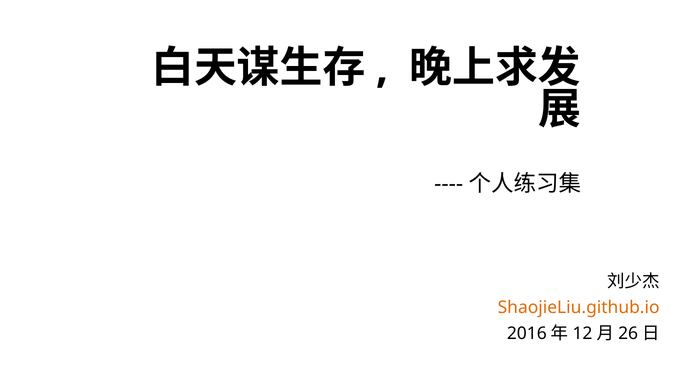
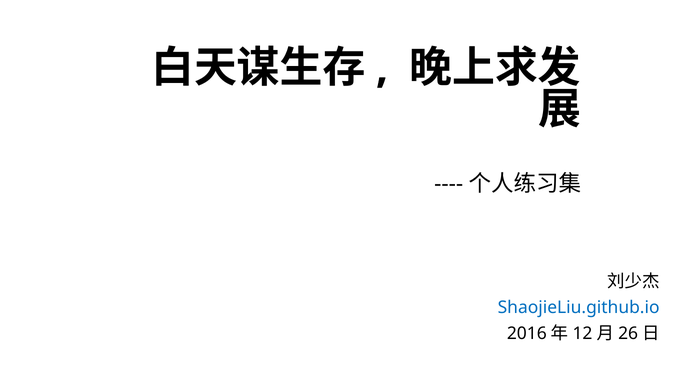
ShaojieLiu.github.io colour: orange -> blue
